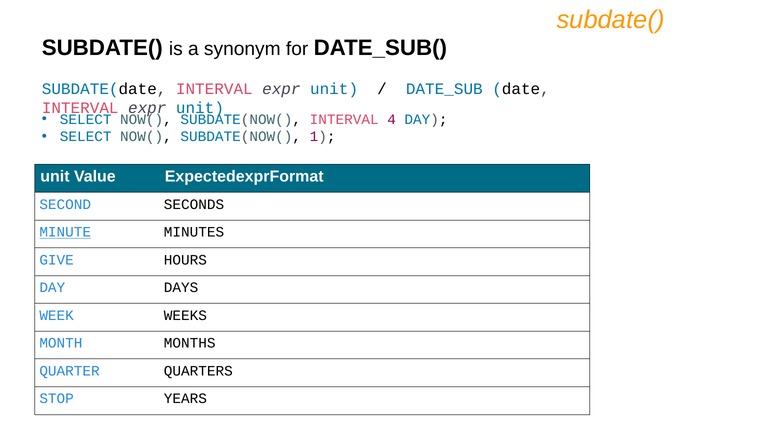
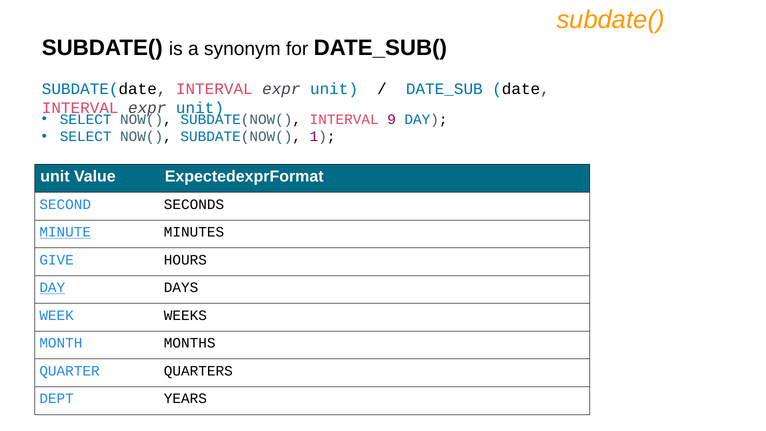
4: 4 -> 9
DAY at (52, 288) underline: none -> present
STOP: STOP -> DEPT
